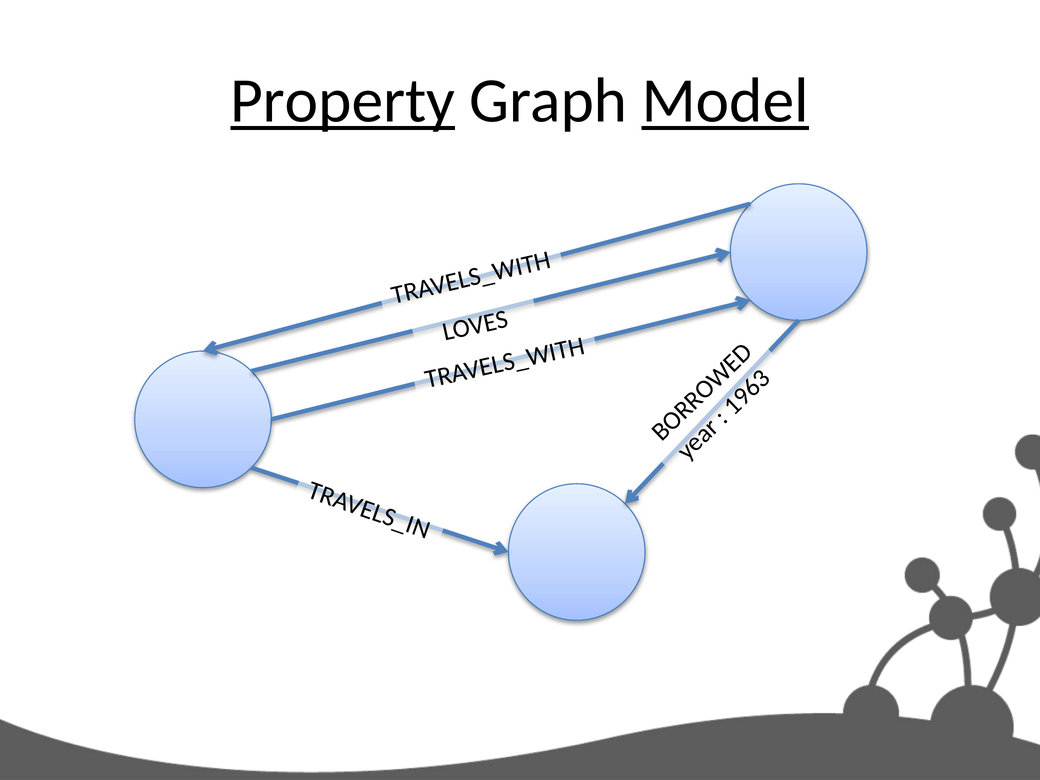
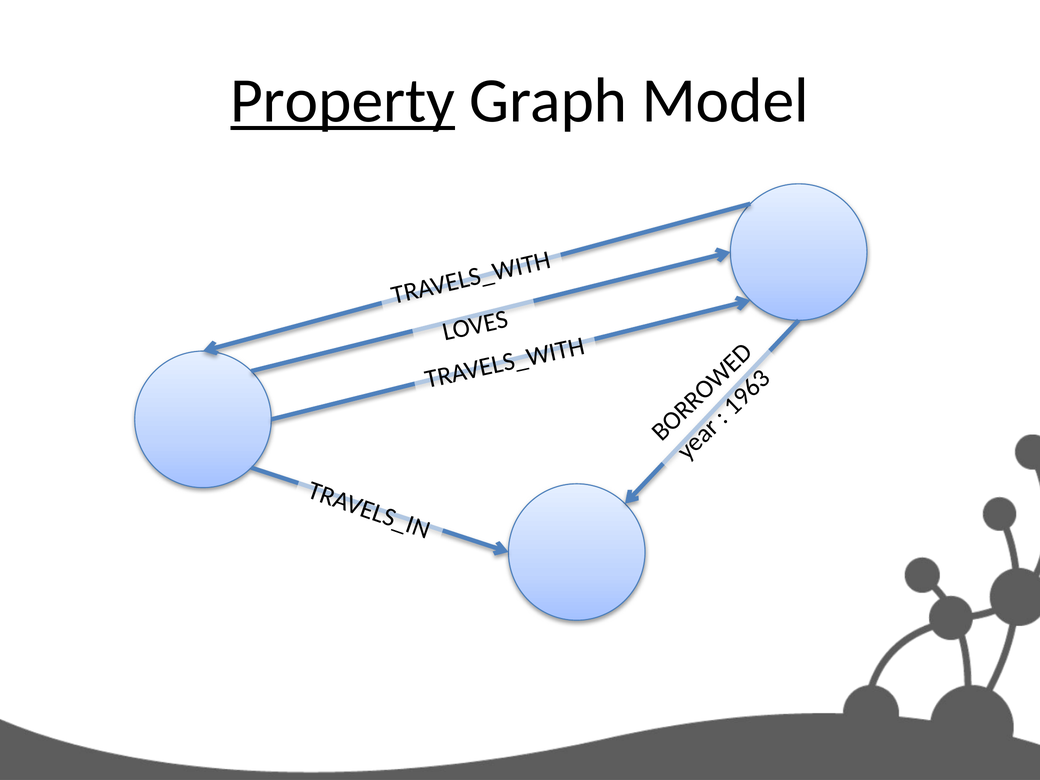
Model underline: present -> none
